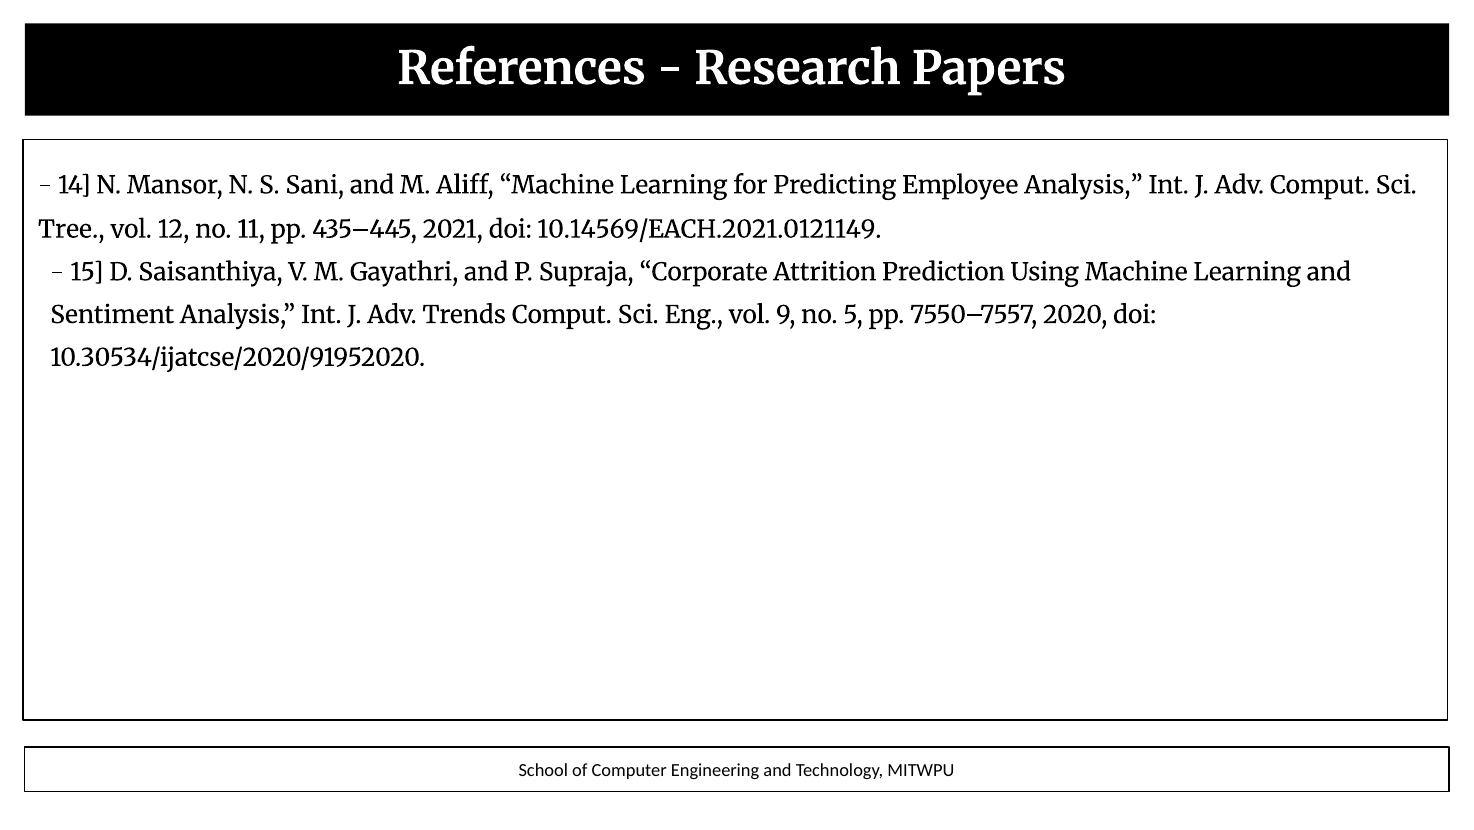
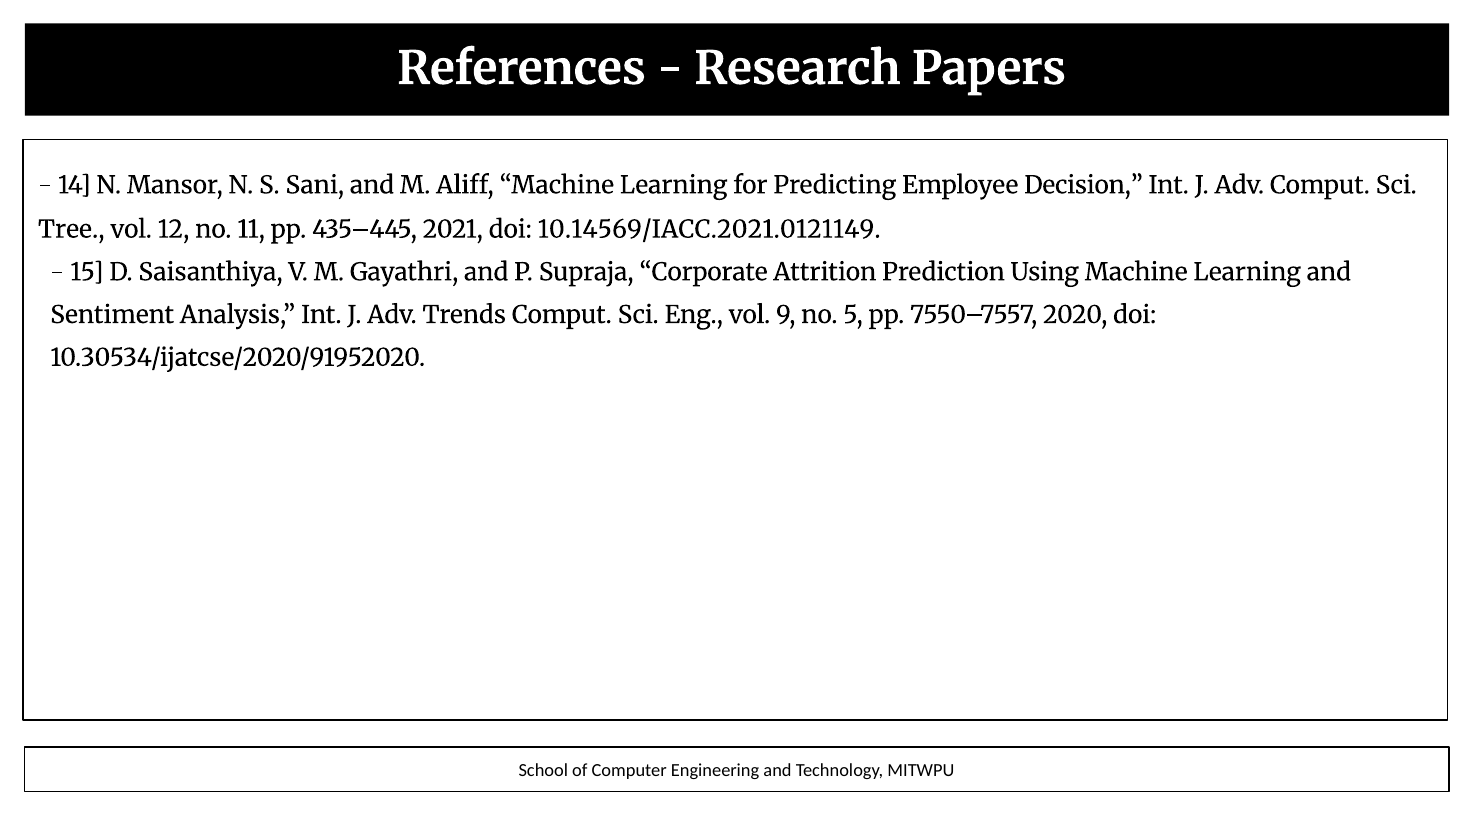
Employee Analysis: Analysis -> Decision
10.14569/EACH.2021.0121149: 10.14569/EACH.2021.0121149 -> 10.14569/IACC.2021.0121149
